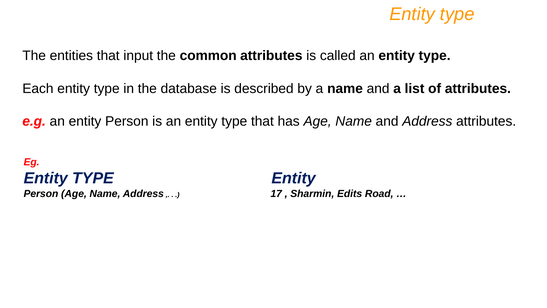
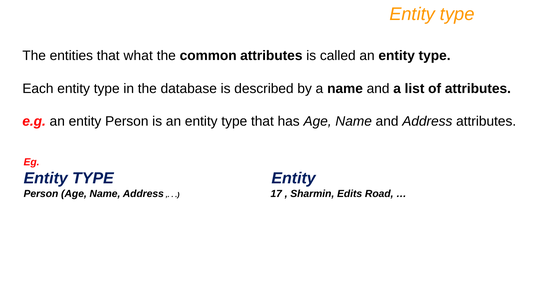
input: input -> what
